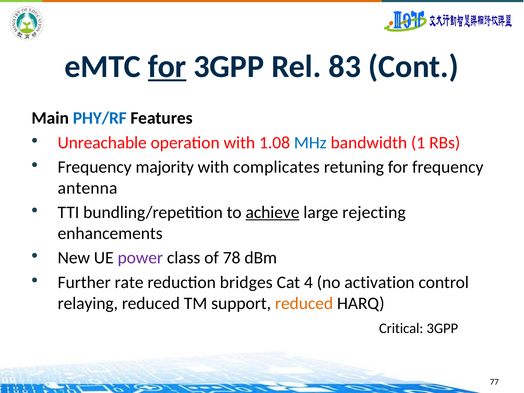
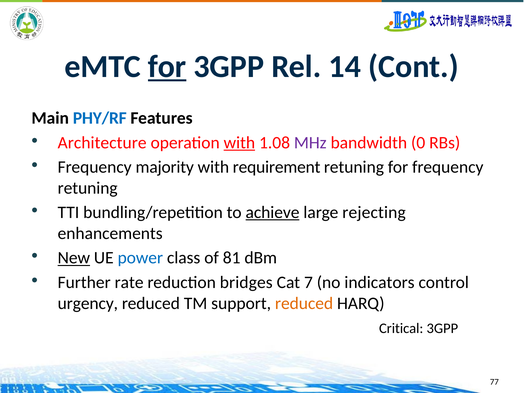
83: 83 -> 14
Unreachable: Unreachable -> Architecture
with at (239, 143) underline: none -> present
MHz colour: blue -> purple
1: 1 -> 0
complicates: complicates -> requirement
antenna at (88, 188): antenna -> retuning
New underline: none -> present
power colour: purple -> blue
78: 78 -> 81
4: 4 -> 7
activation: activation -> indicators
relaying: relaying -> urgency
